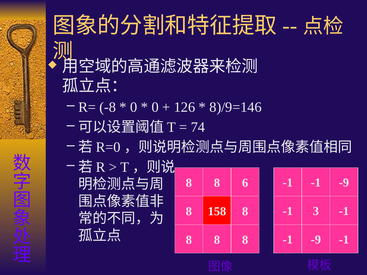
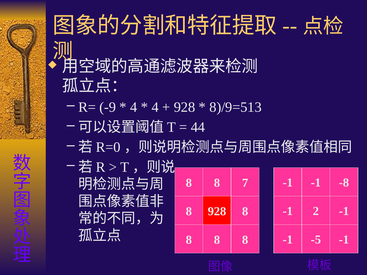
-8: -8 -> -9
0 at (134, 107): 0 -> 4
0 at (155, 107): 0 -> 4
126 at (185, 107): 126 -> 928
8)/9=146: 8)/9=146 -> 8)/9=513
74: 74 -> 44
-9 at (344, 183): -9 -> -8
6: 6 -> 7
3: 3 -> 2
8 158: 158 -> 928
-9 at (316, 240): -9 -> -5
